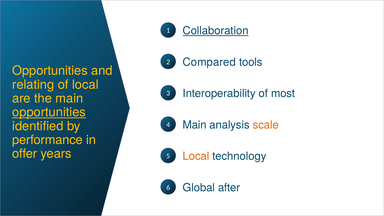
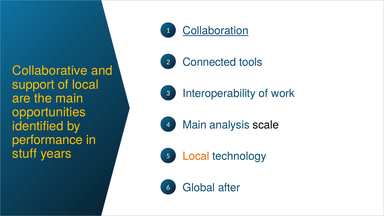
Compared: Compared -> Connected
Opportunities at (50, 71): Opportunities -> Collaborative
relating: relating -> support
most: most -> work
opportunities at (49, 112) underline: present -> none
scale colour: orange -> black
offer: offer -> stuff
